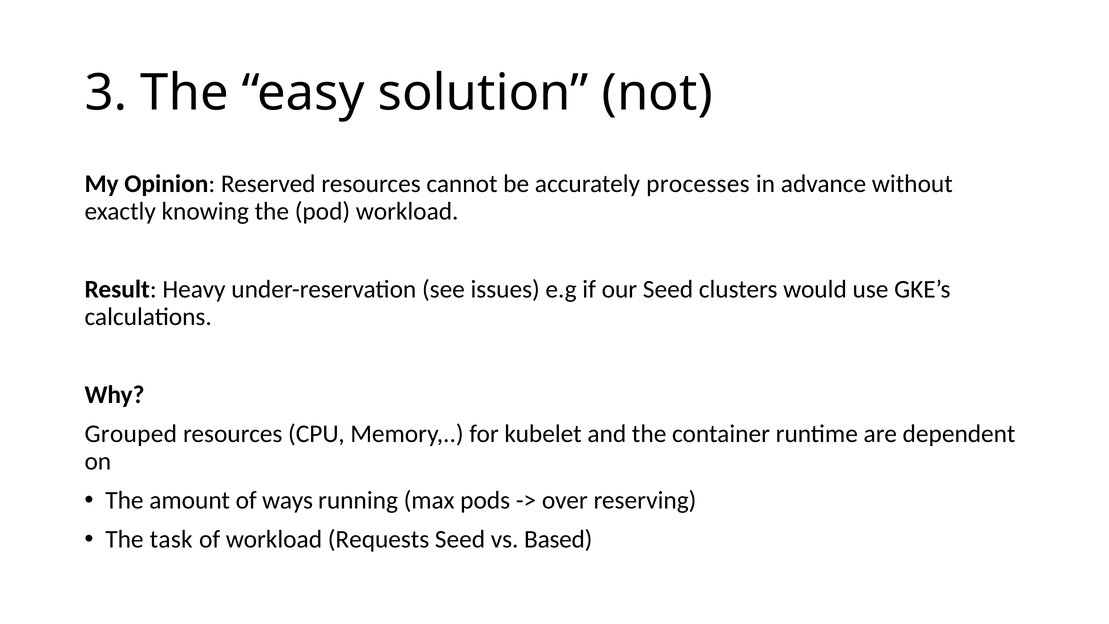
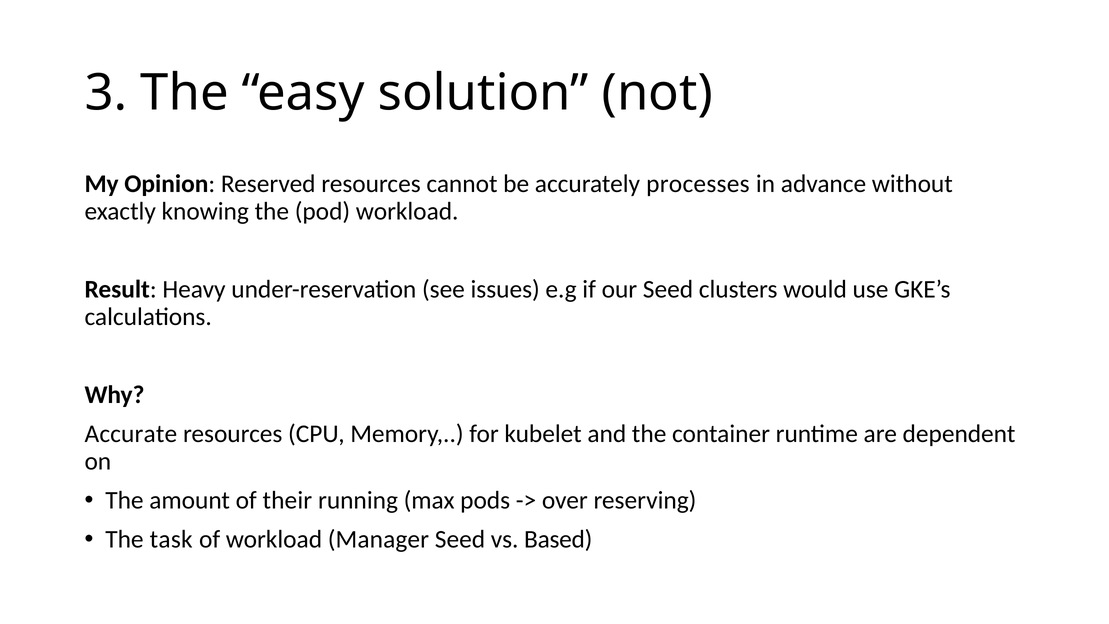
Grouped: Grouped -> Accurate
ways: ways -> their
Requests: Requests -> Manager
